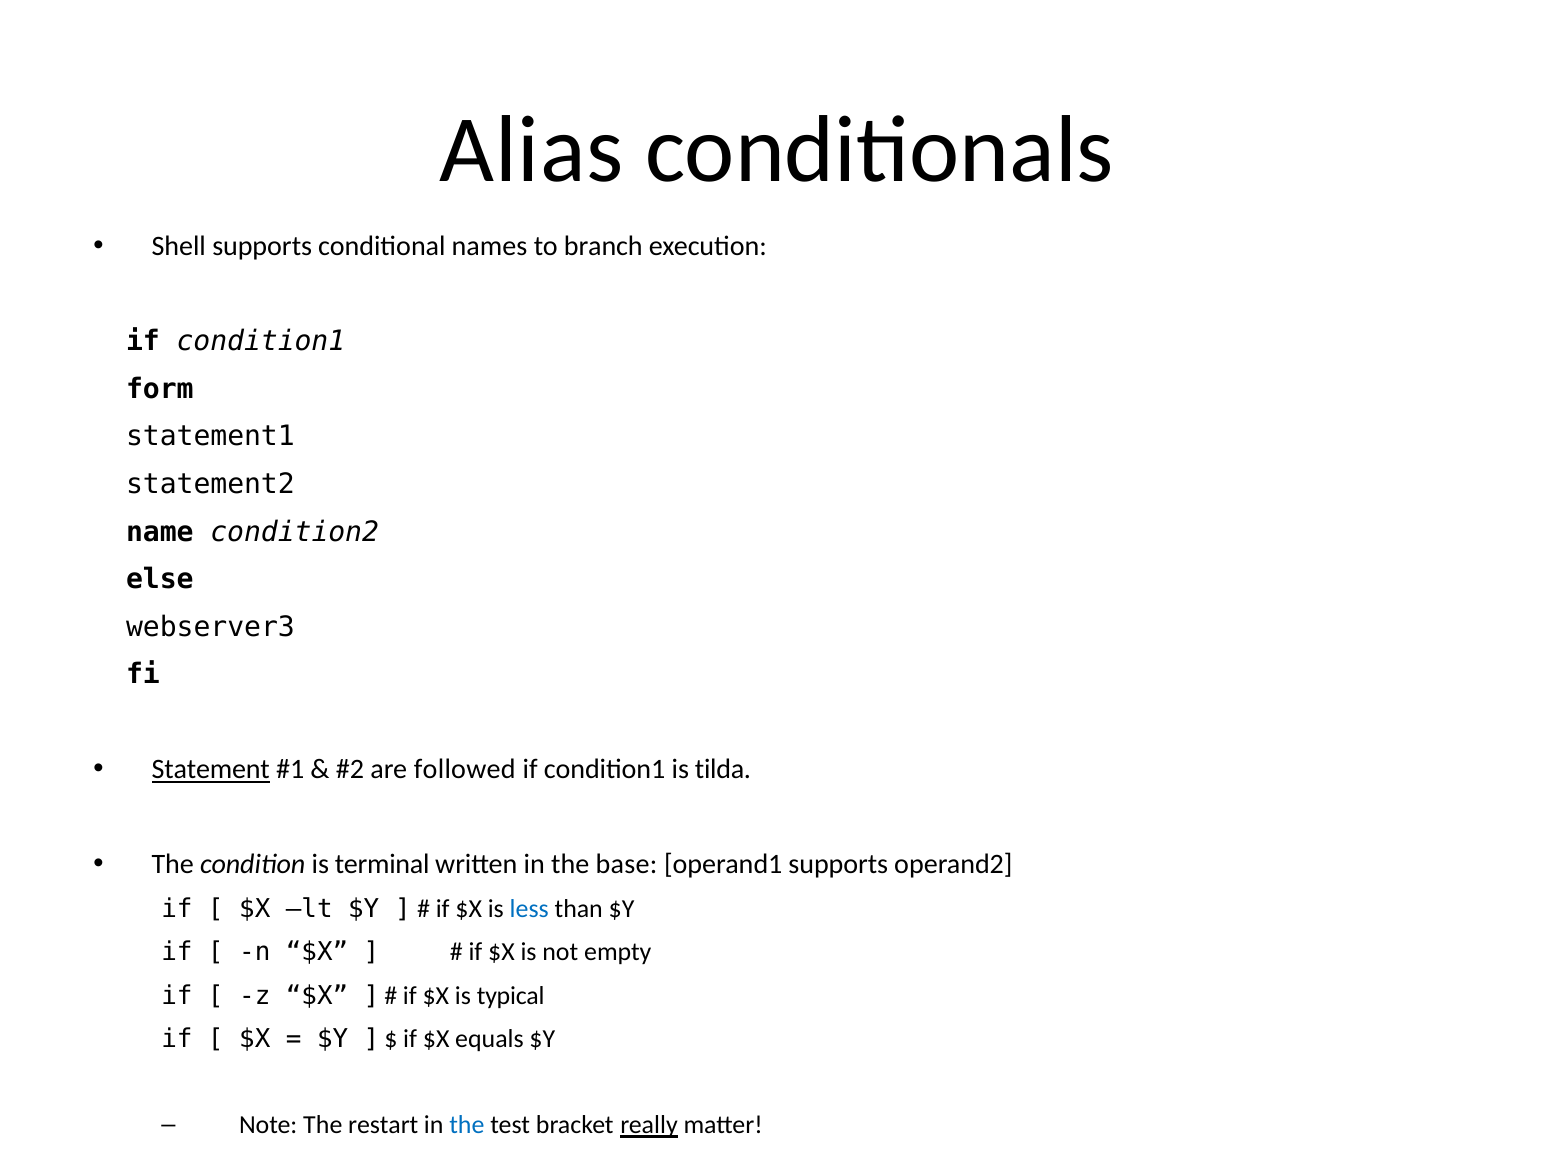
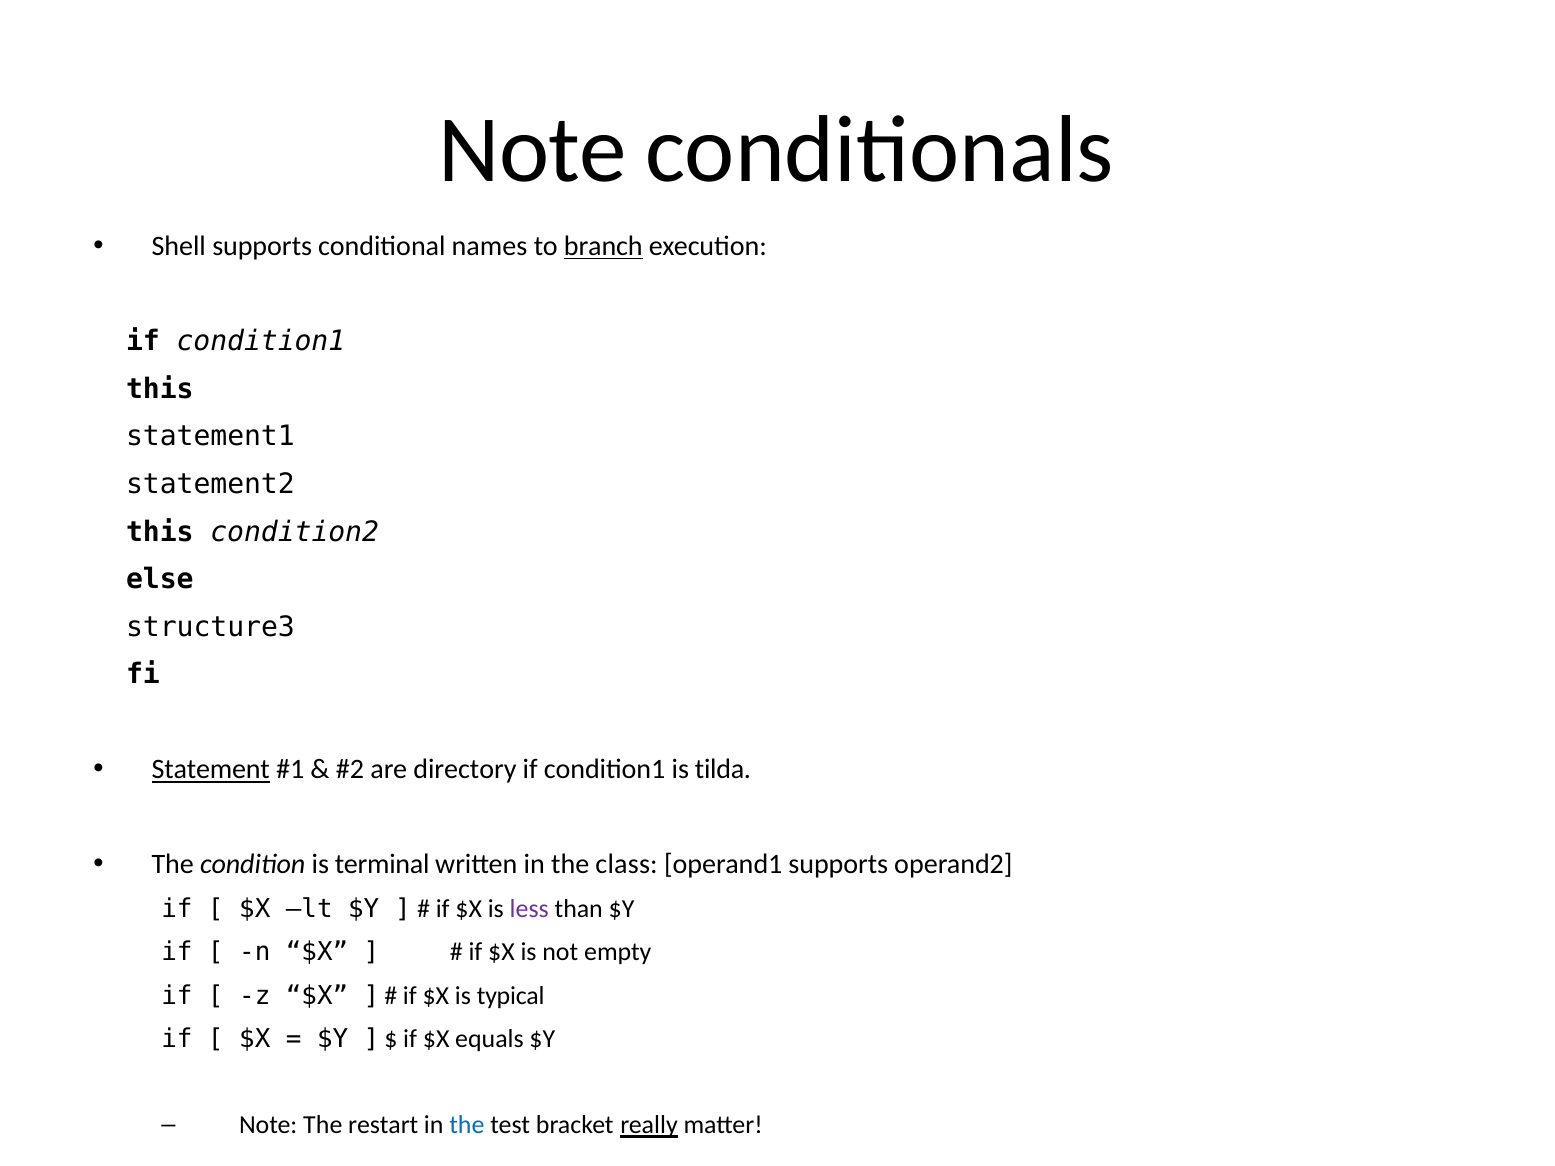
Alias at (532, 151): Alias -> Note
branch underline: none -> present
form at (160, 389): form -> this
name at (160, 532): name -> this
webserver3: webserver3 -> structure3
followed: followed -> directory
base: base -> class
less colour: blue -> purple
